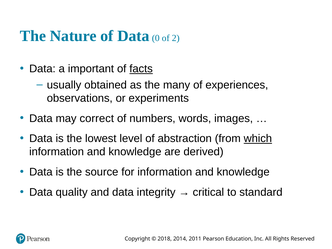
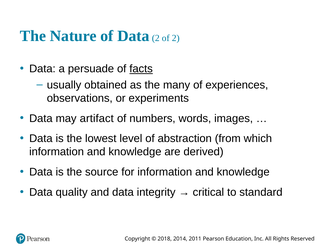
Data 0: 0 -> 2
important: important -> persuade
correct: correct -> artifact
which underline: present -> none
